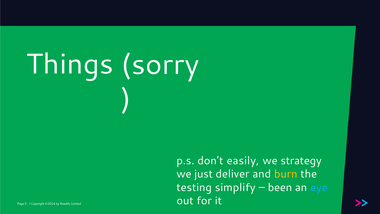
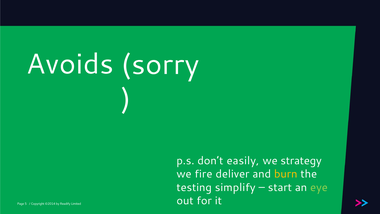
Things: Things -> Avoids
just: just -> fire
been: been -> start
eye colour: light blue -> light green
